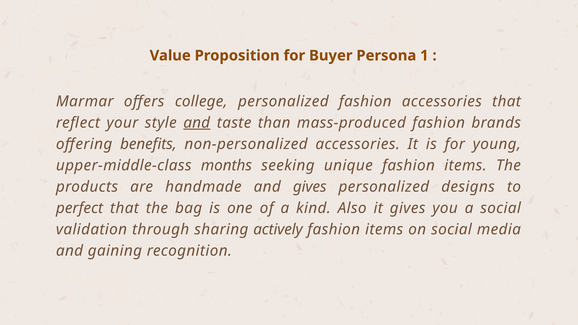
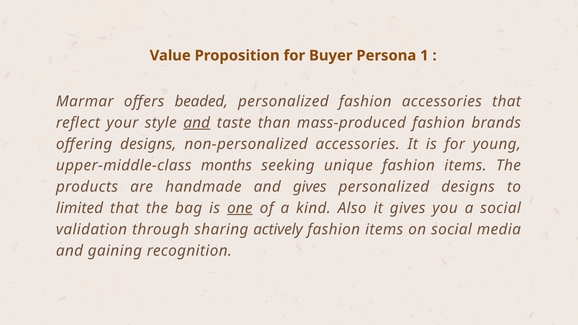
college: college -> beaded
offering benefits: benefits -> designs
perfect: perfect -> limited
one underline: none -> present
